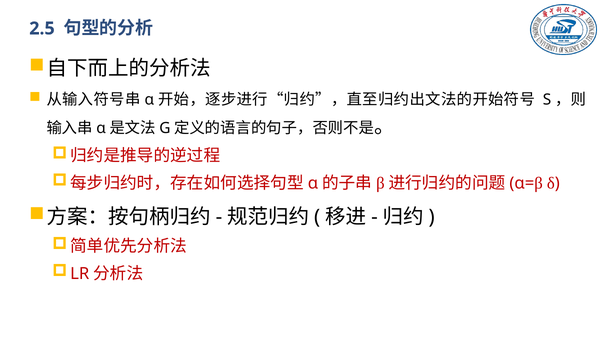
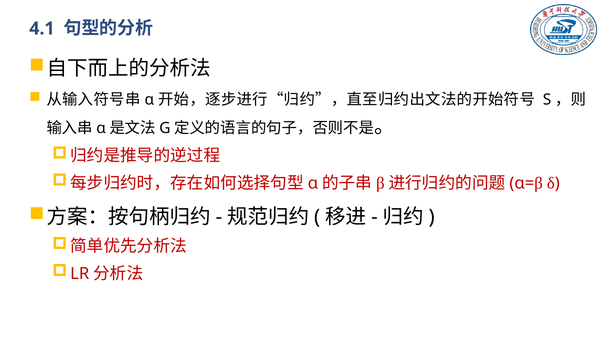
2.5: 2.5 -> 4.1
